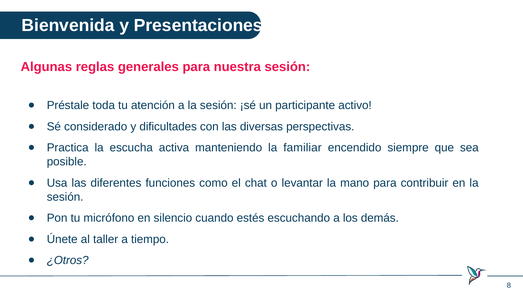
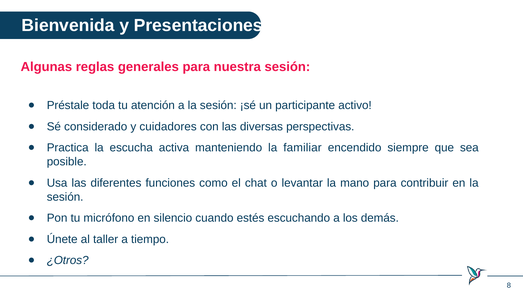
dificultades: dificultades -> cuidadores
